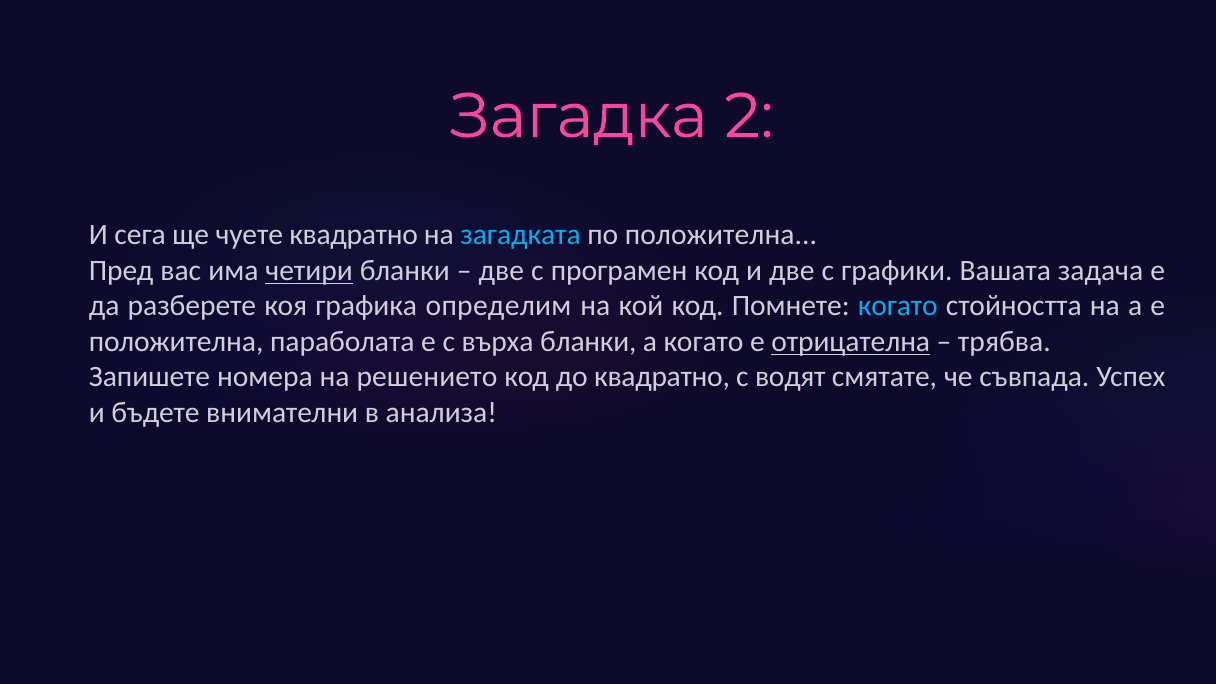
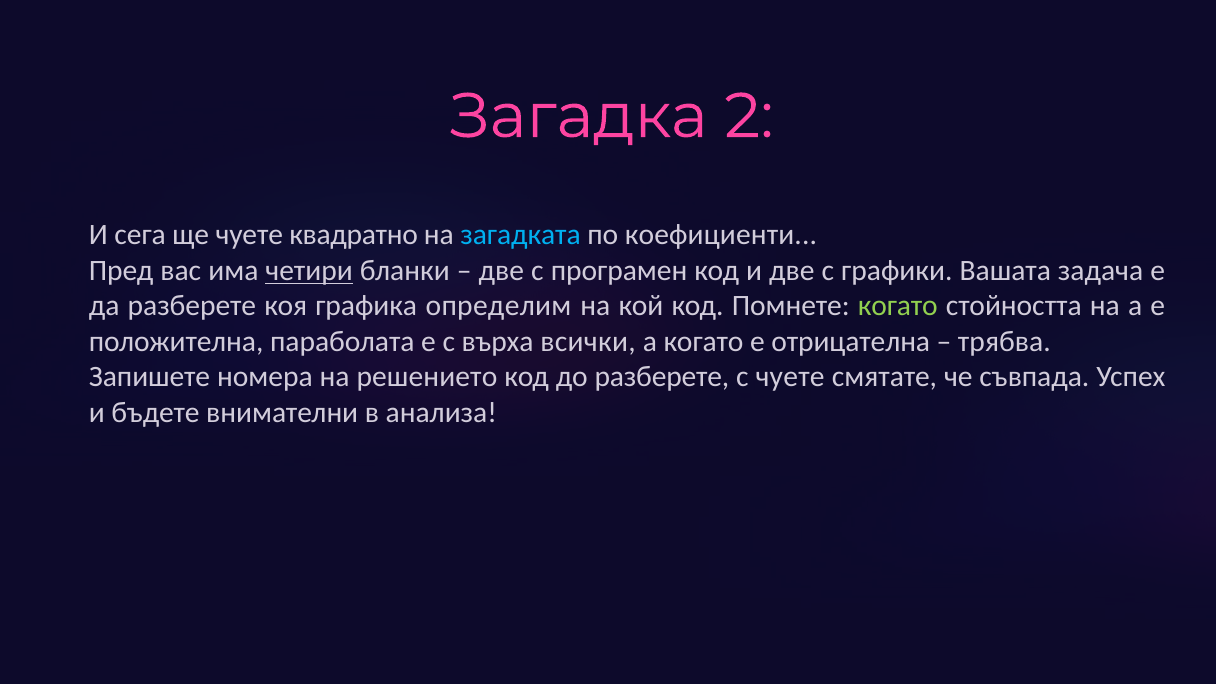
по положителна: положителна -> коефициенти
когато at (898, 306) colour: light blue -> light green
върха бланки: бланки -> всички
отрицателна underline: present -> none
до квадратно: квадратно -> разберете
с водят: водят -> чуете
